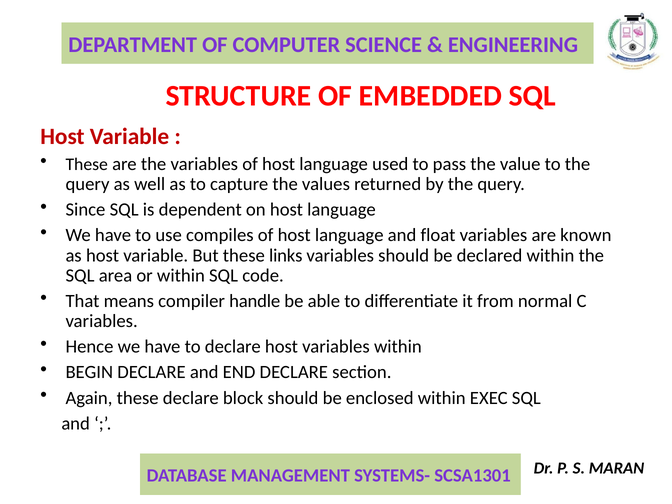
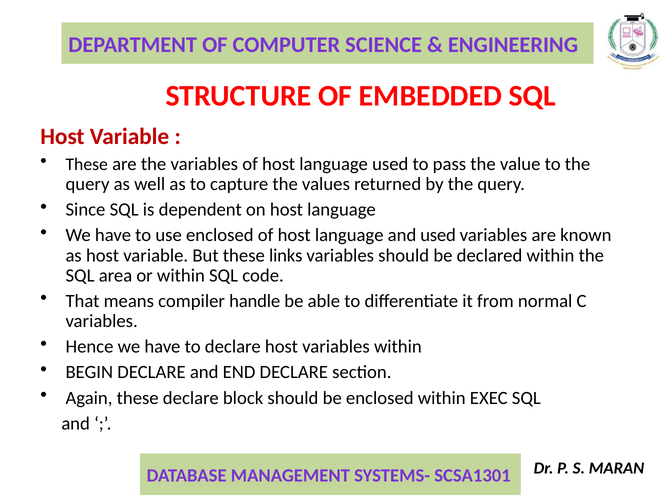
use compiles: compiles -> enclosed
and float: float -> used
